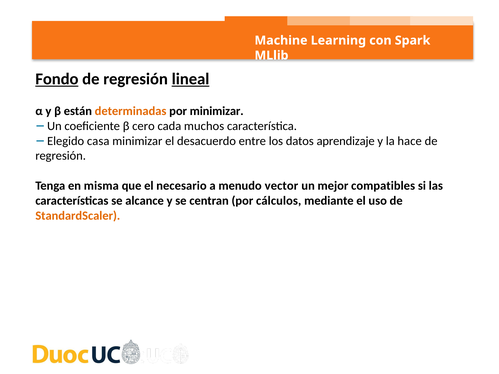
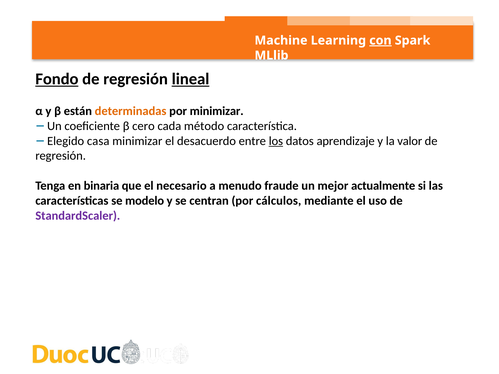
con underline: none -> present
muchos: muchos -> método
los underline: none -> present
hace: hace -> valor
misma: misma -> binaria
vector: vector -> fraude
compatibles: compatibles -> actualmente
alcance: alcance -> modelo
StandardScaler colour: orange -> purple
